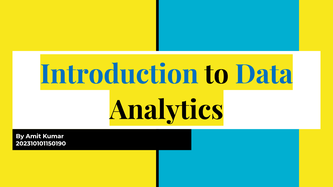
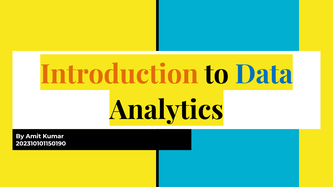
Introduction colour: blue -> orange
